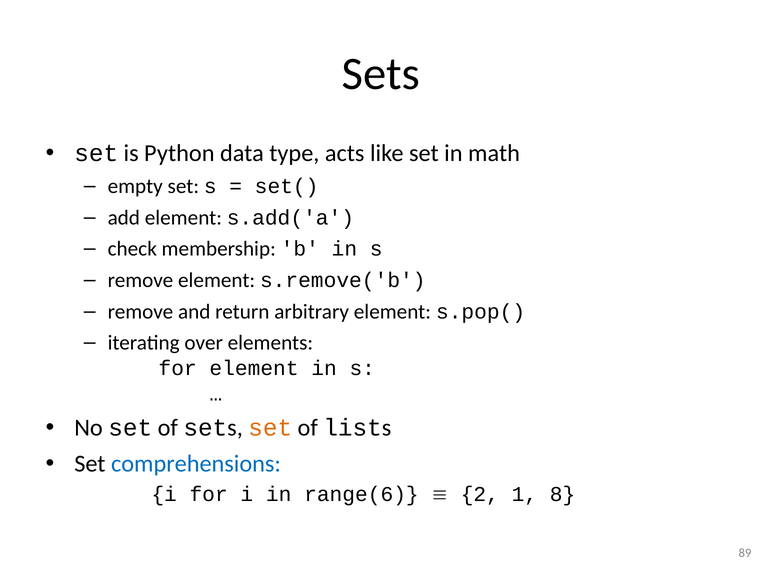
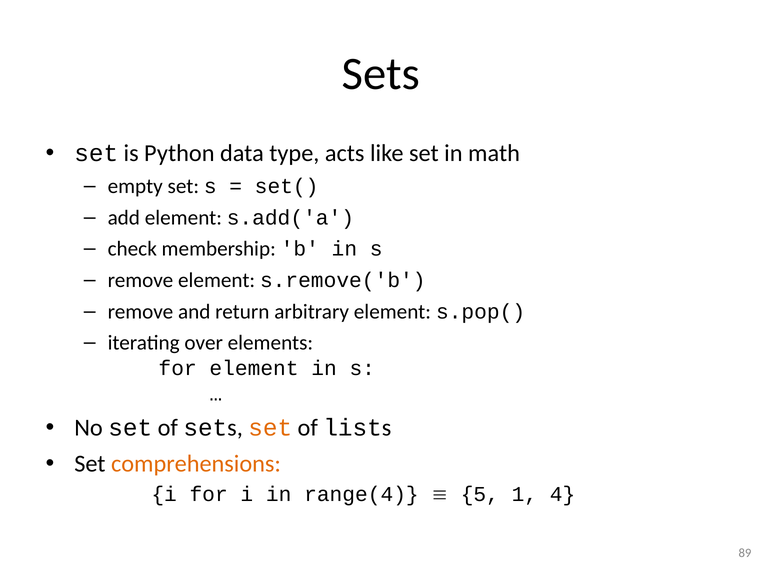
comprehensions colour: blue -> orange
range(6: range(6 -> range(4
2: 2 -> 5
8: 8 -> 4
